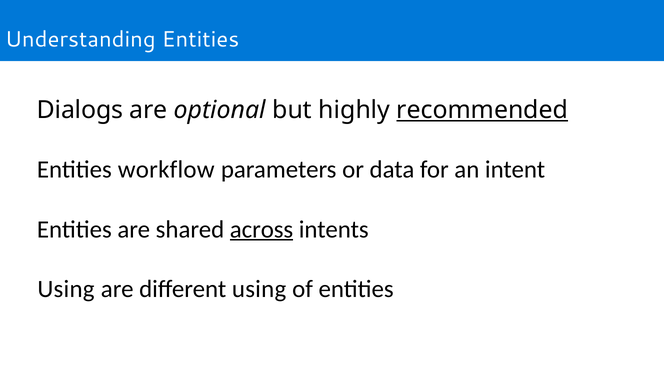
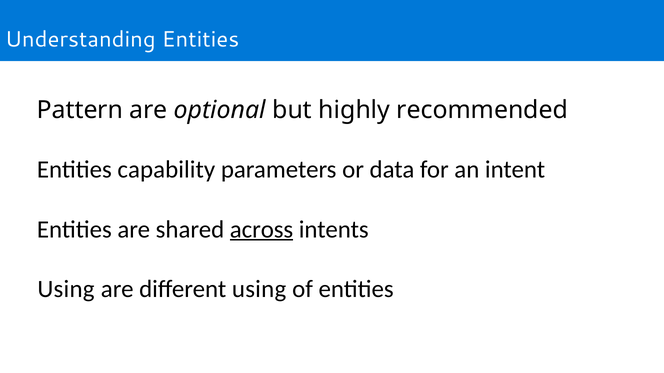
Dialogs: Dialogs -> Pattern
recommended underline: present -> none
workflow: workflow -> capability
